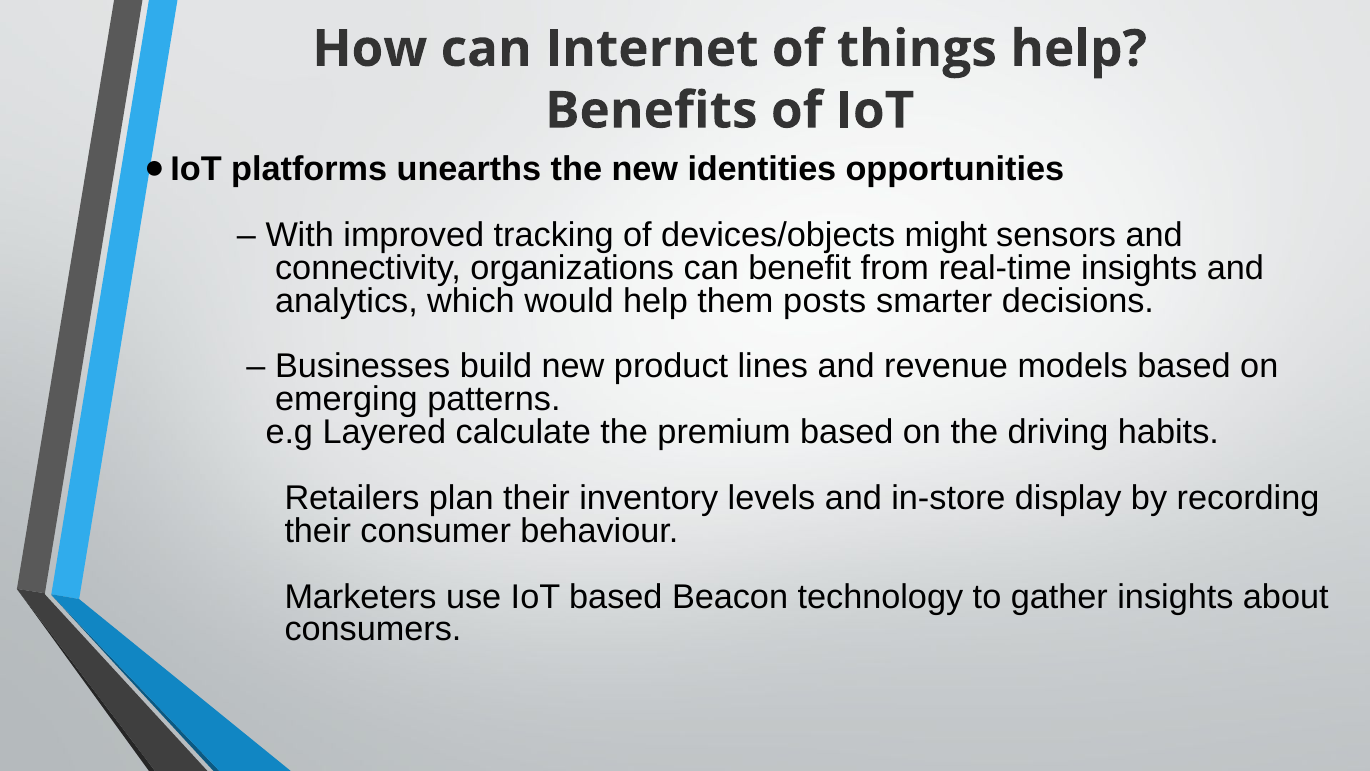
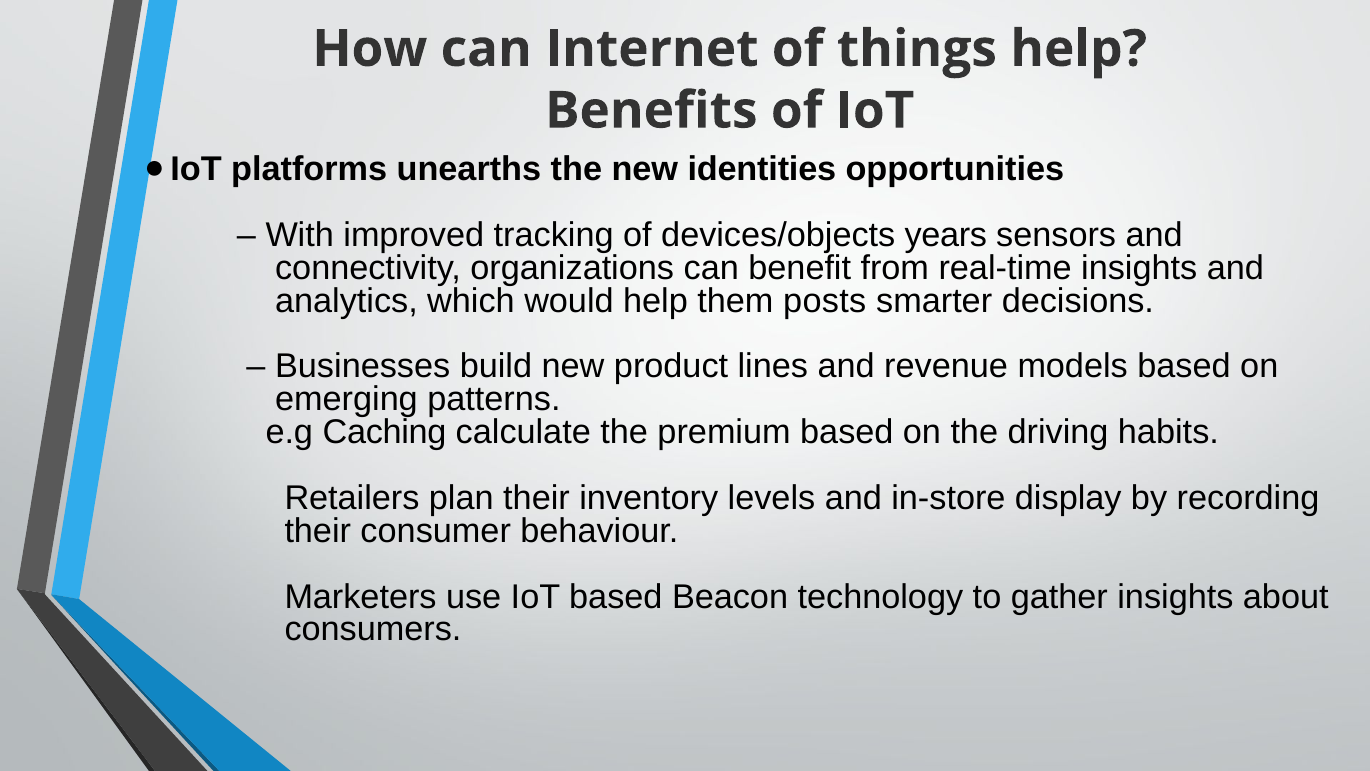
might: might -> years
Layered: Layered -> Caching
